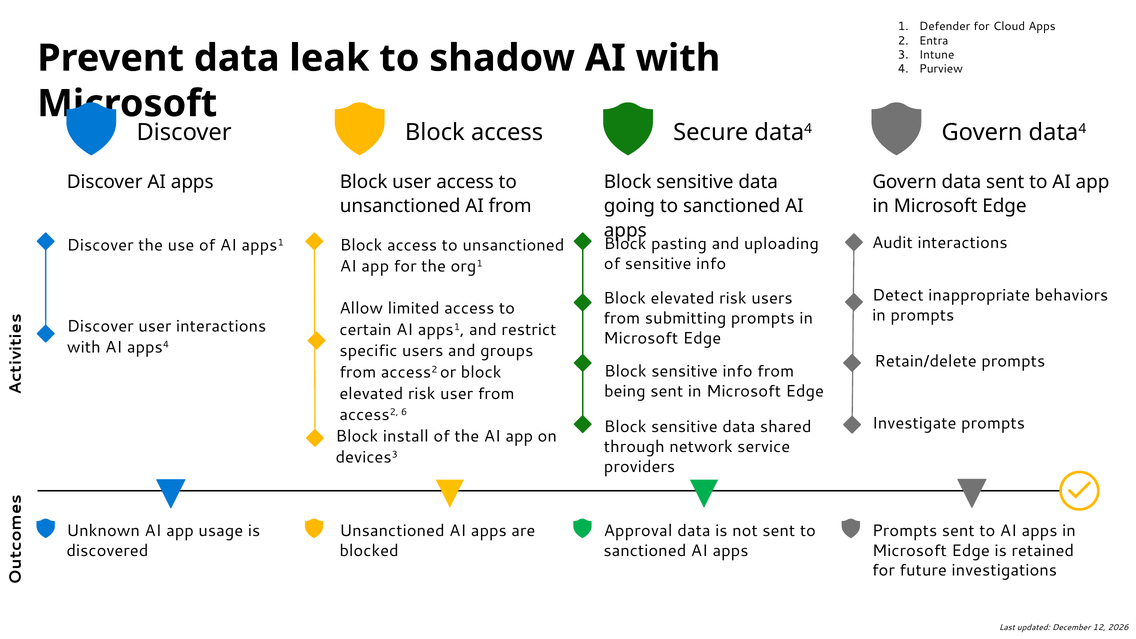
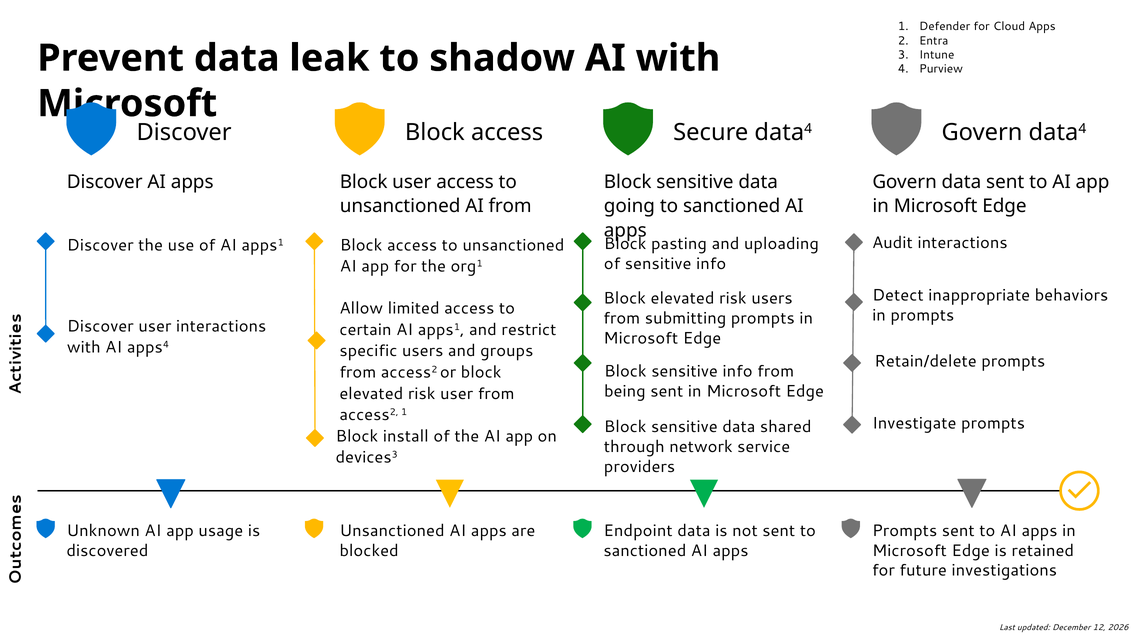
access2 6: 6 -> 1
Approval: Approval -> Endpoint
